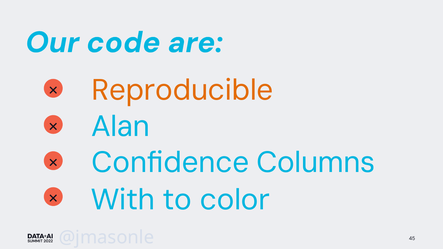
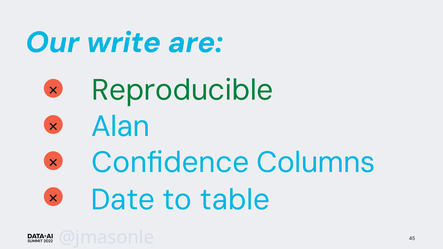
code: code -> write
Reproducible colour: orange -> green
With: With -> Date
color: color -> table
